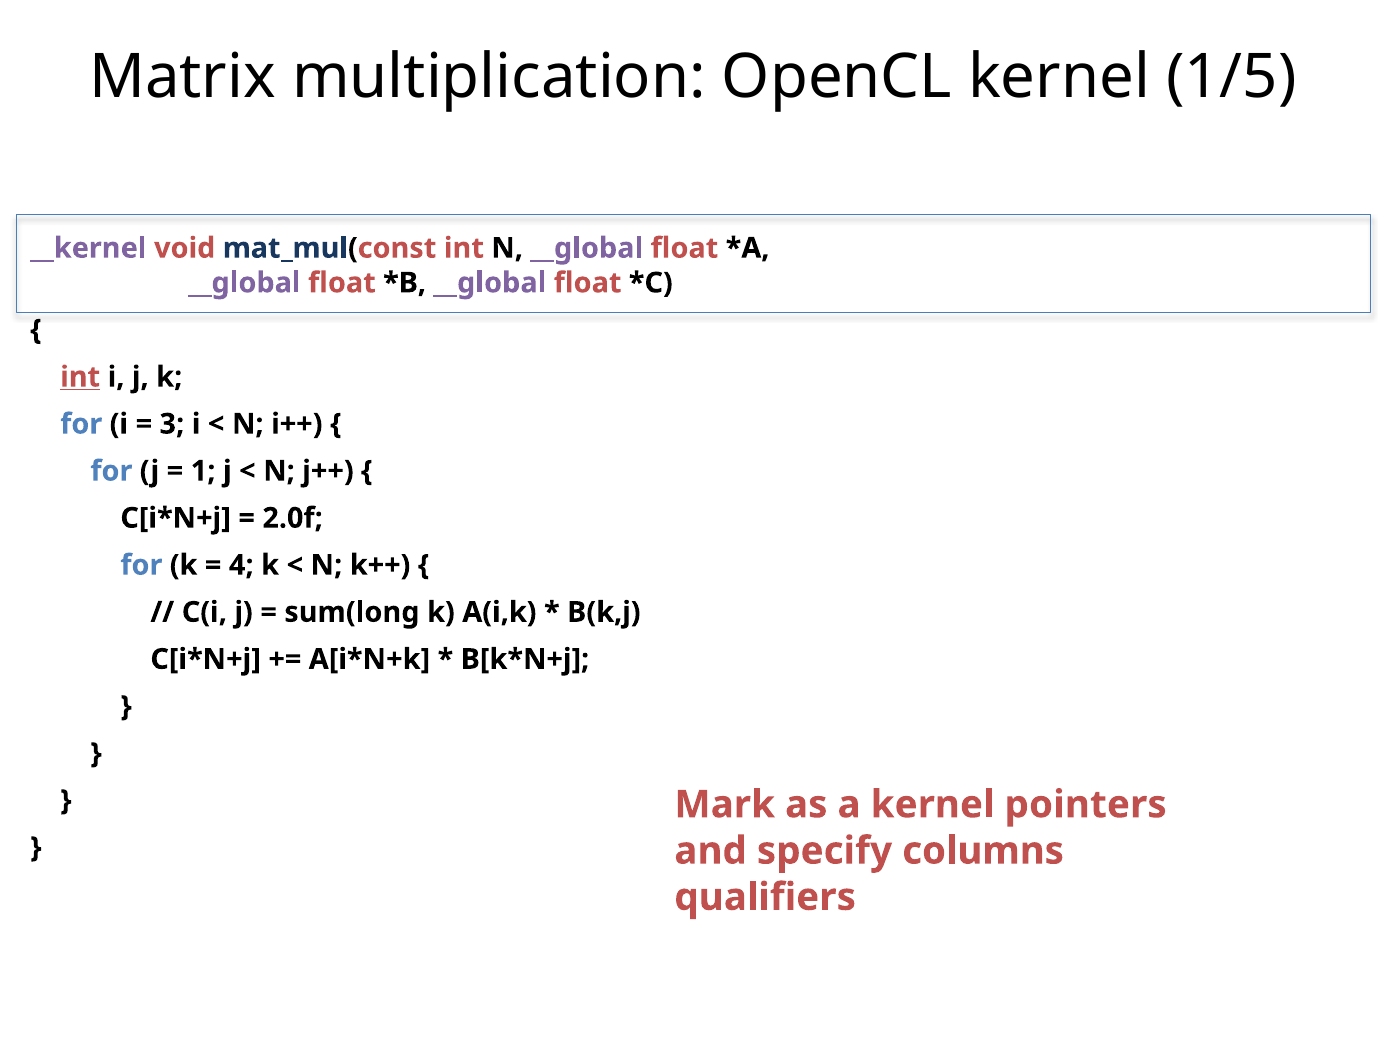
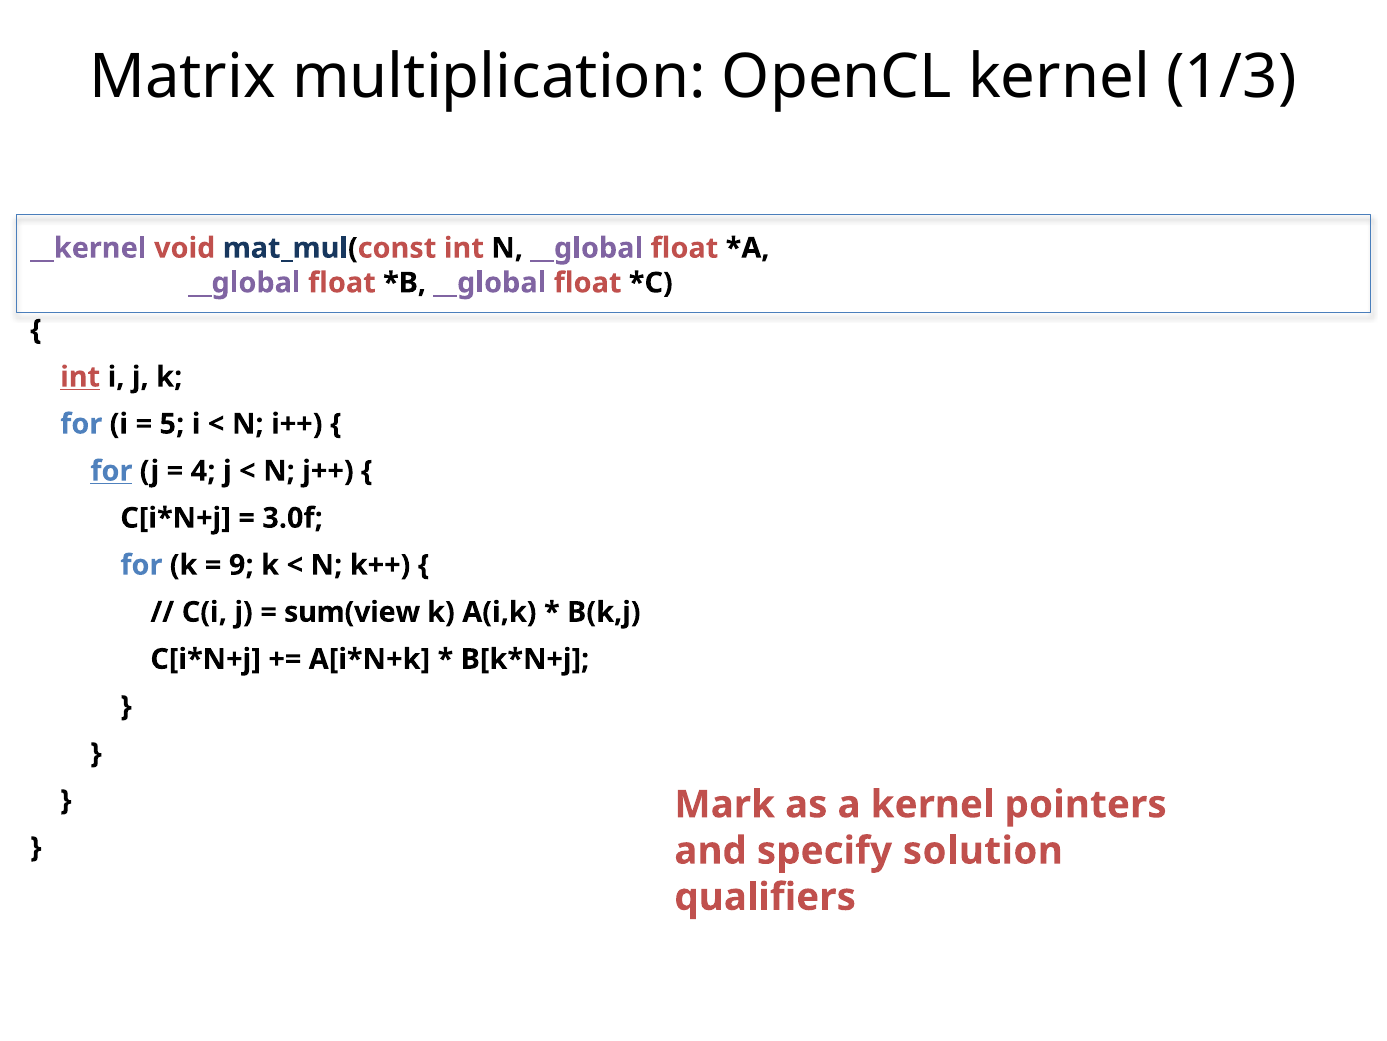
1/5: 1/5 -> 1/3
3: 3 -> 5
for at (111, 471) underline: none -> present
1: 1 -> 4
2.0f: 2.0f -> 3.0f
4: 4 -> 9
sum(long: sum(long -> sum(view
columns: columns -> solution
